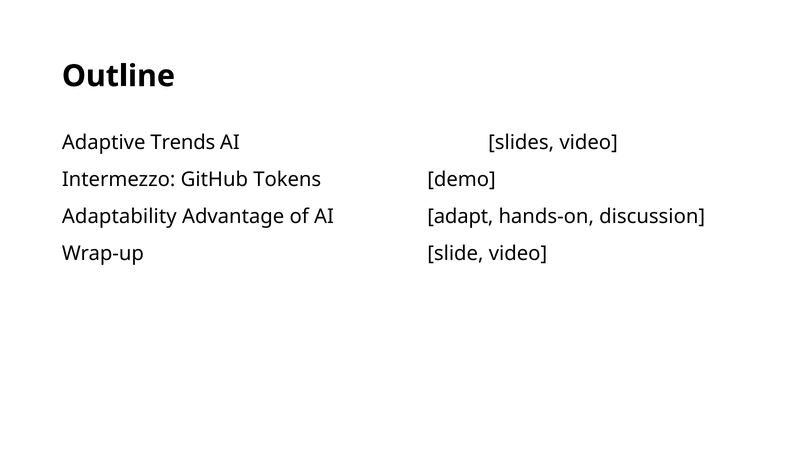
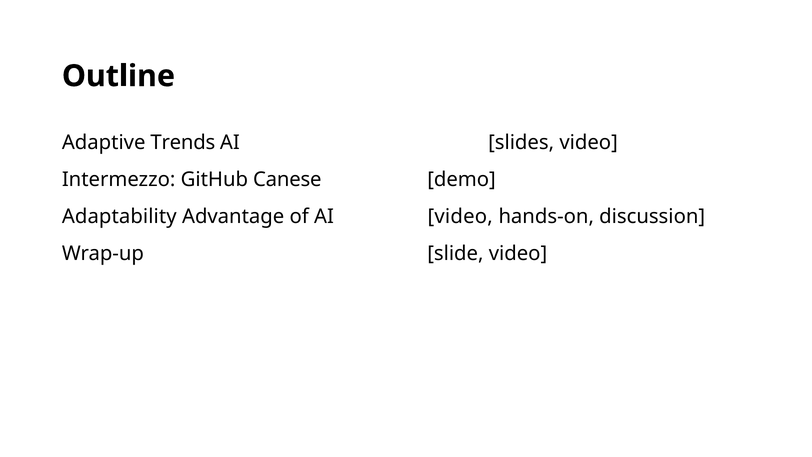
Tokens: Tokens -> Canese
AI adapt: adapt -> video
